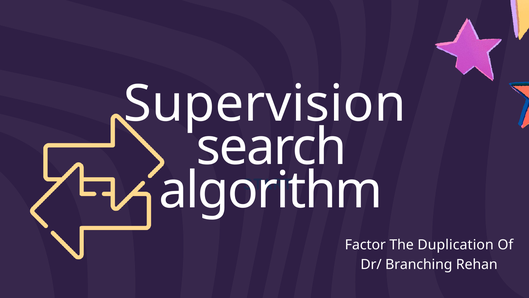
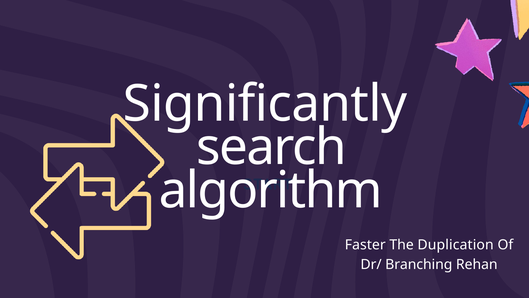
Supervision: Supervision -> Significantly
Factor: Factor -> Faster
